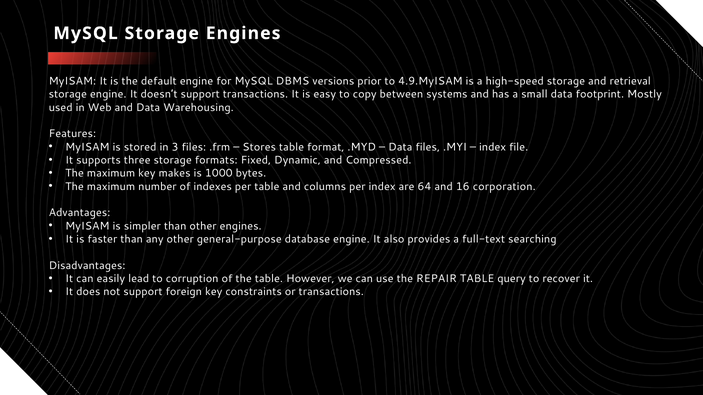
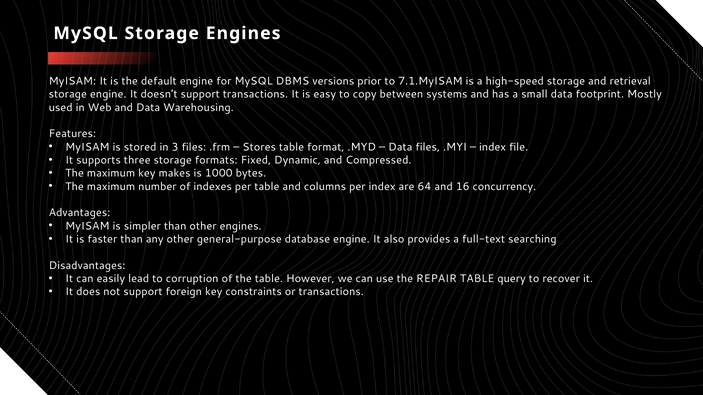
4.9.MyISAM: 4.9.MyISAM -> 7.1.MyISAM
corporation: corporation -> concurrency
